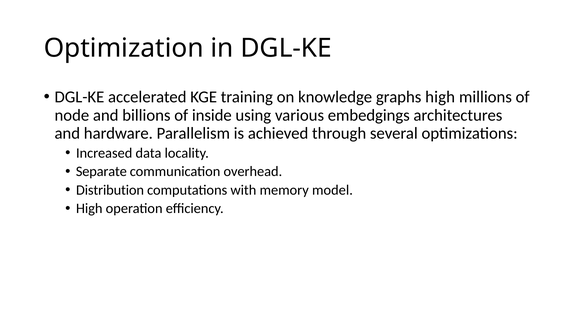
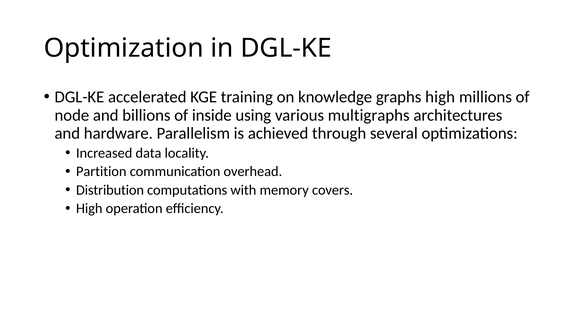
embedgings: embedgings -> multigraphs
Separate: Separate -> Partition
model: model -> covers
